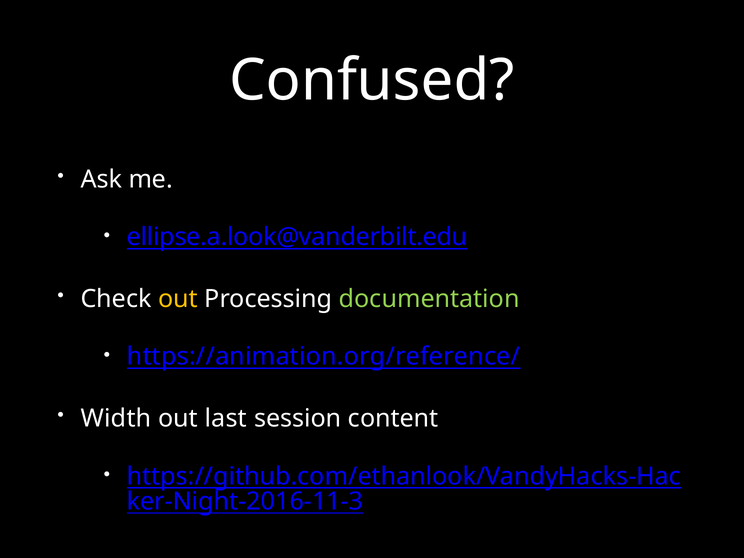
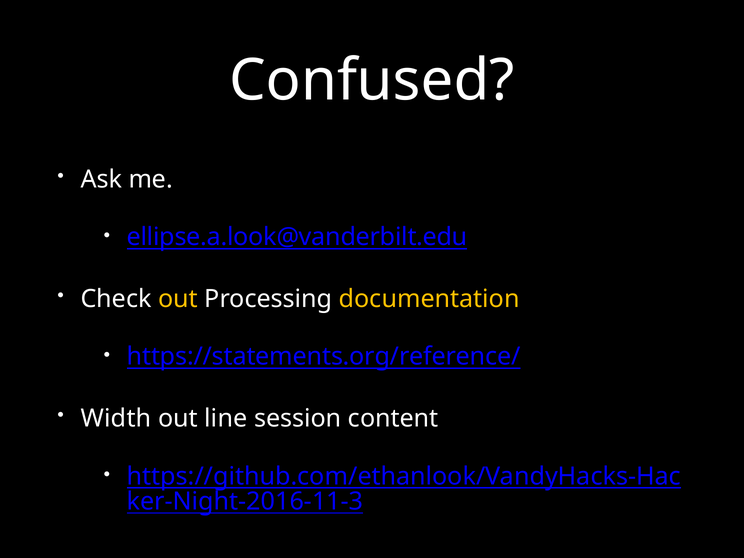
documentation colour: light green -> yellow
https://animation.org/reference/: https://animation.org/reference/ -> https://statements.org/reference/
last: last -> line
